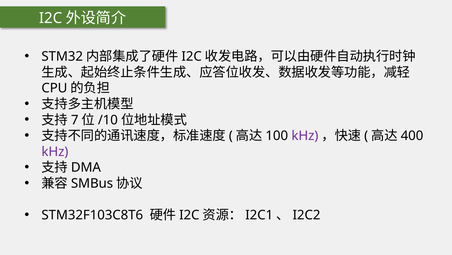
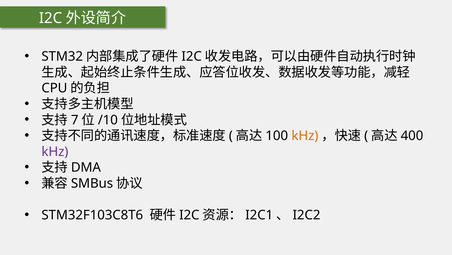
kHz at (305, 135) colour: purple -> orange
